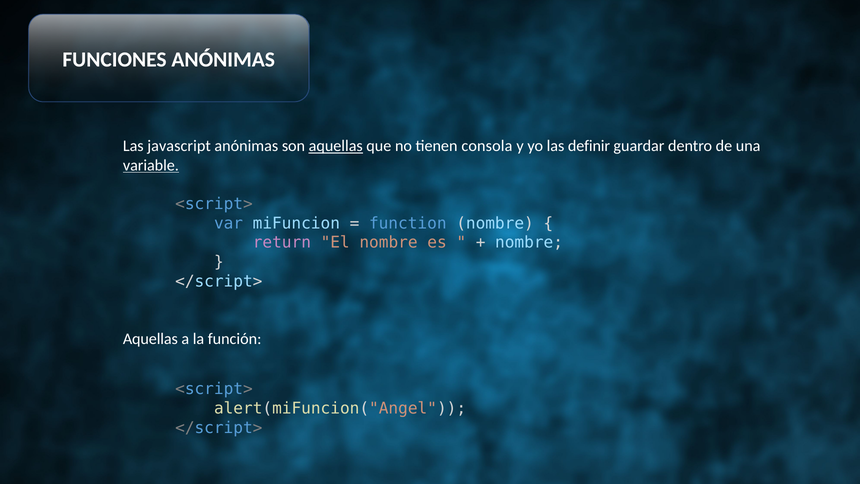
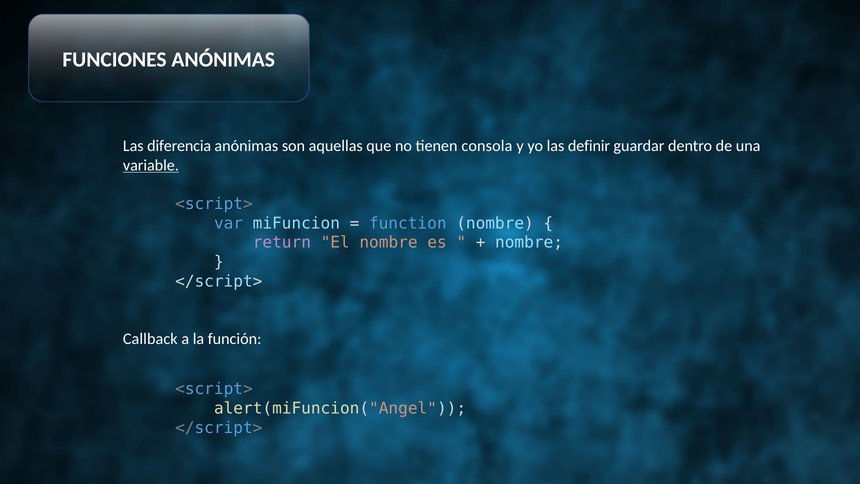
javascript: javascript -> diferencia
aquellas at (336, 146) underline: present -> none
Aquellas at (150, 339): Aquellas -> Callback
